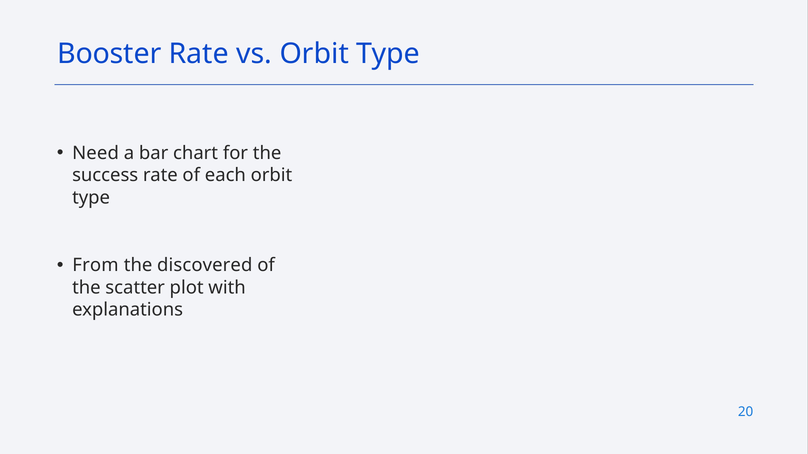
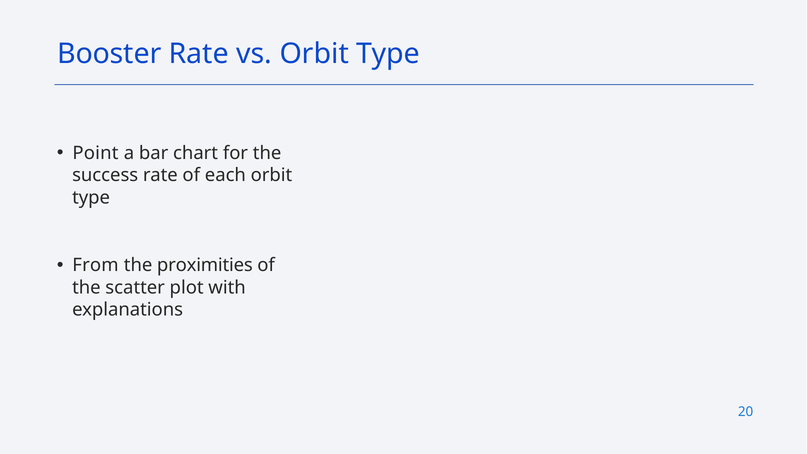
Need: Need -> Point
discovered: discovered -> proximities
